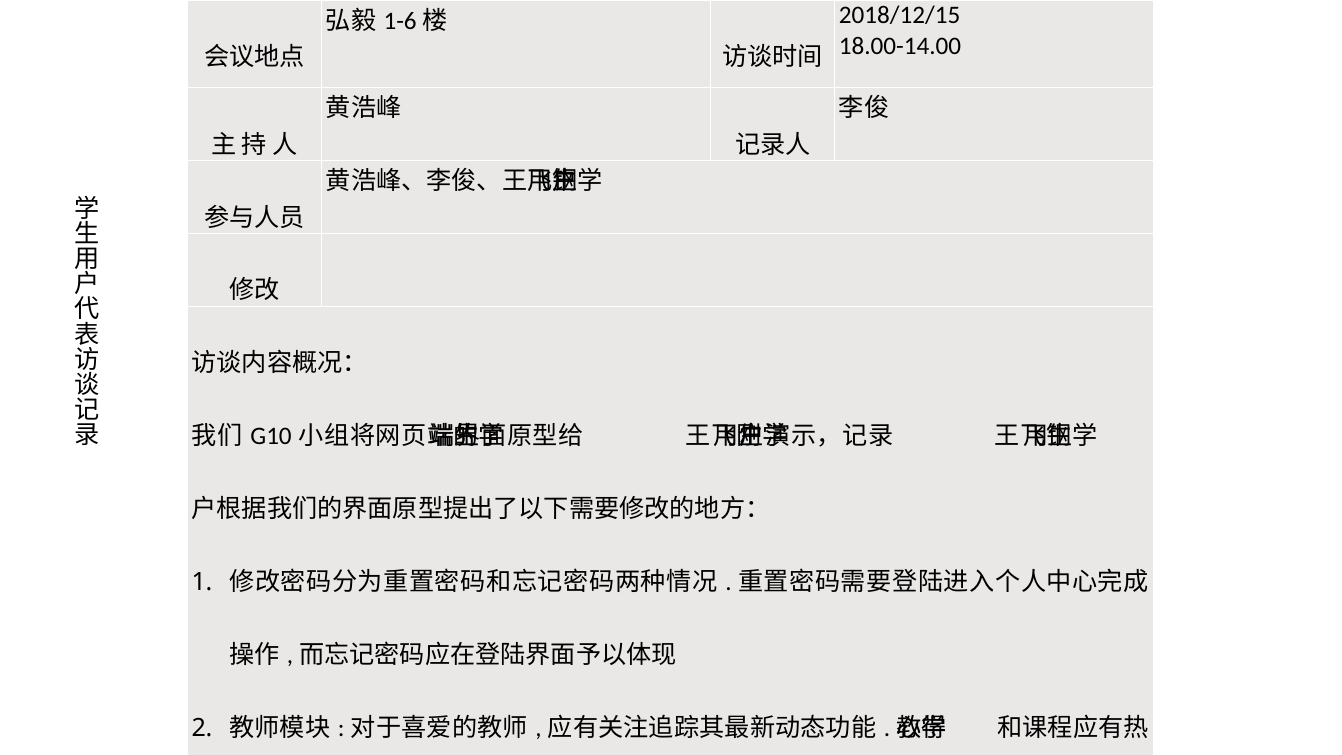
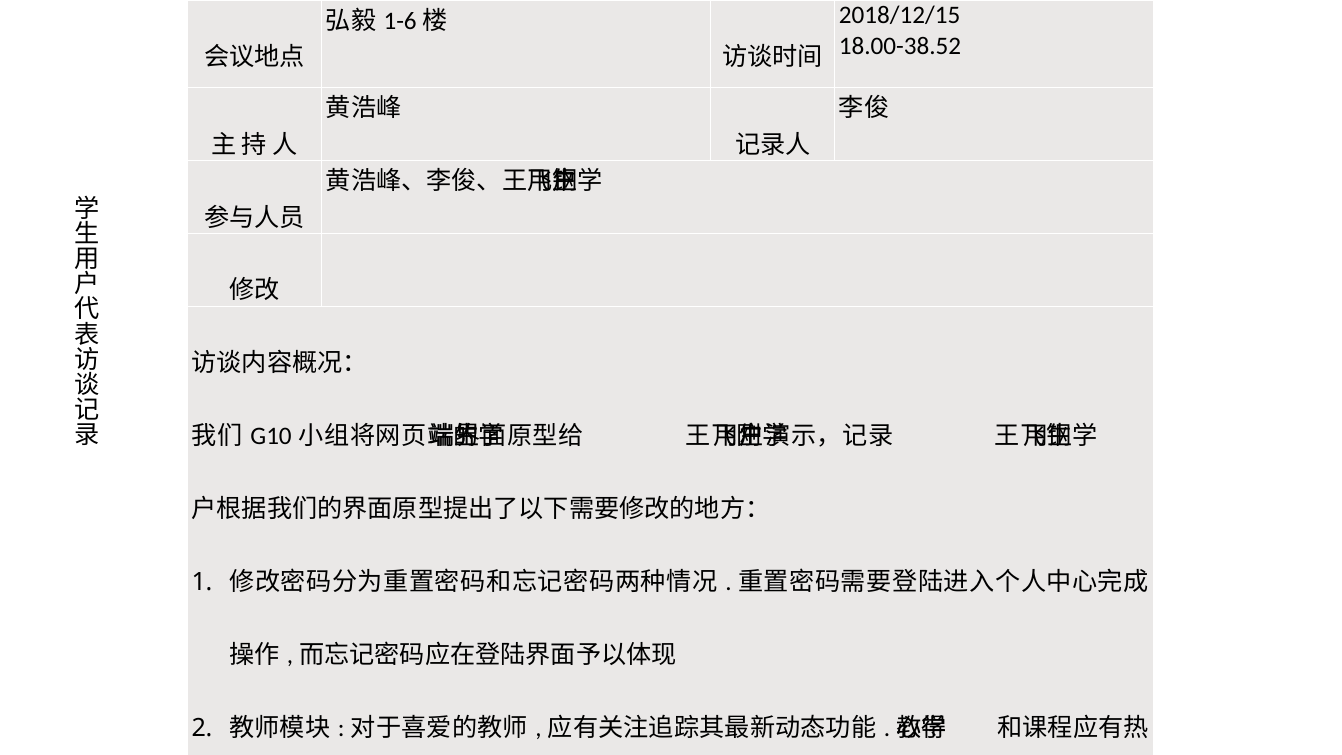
18.00-14.00: 18.00-14.00 -> 18.00-38.52
